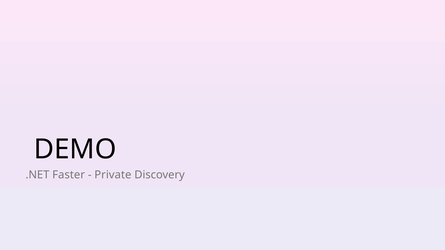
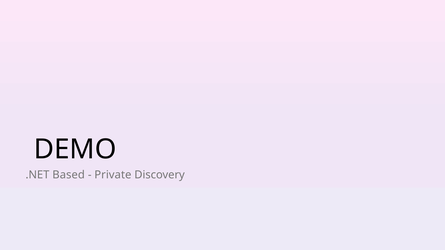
Faster: Faster -> Based
